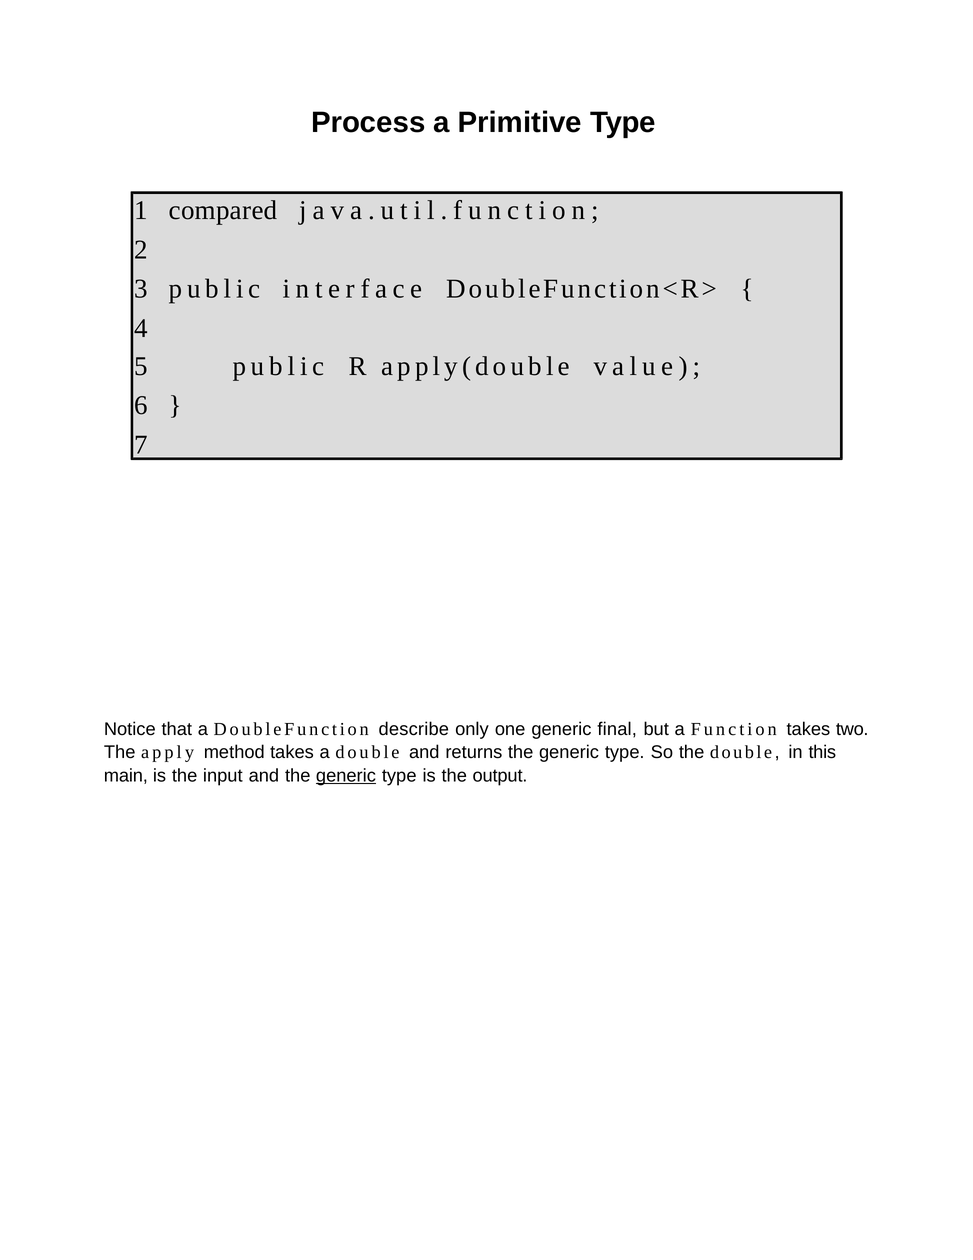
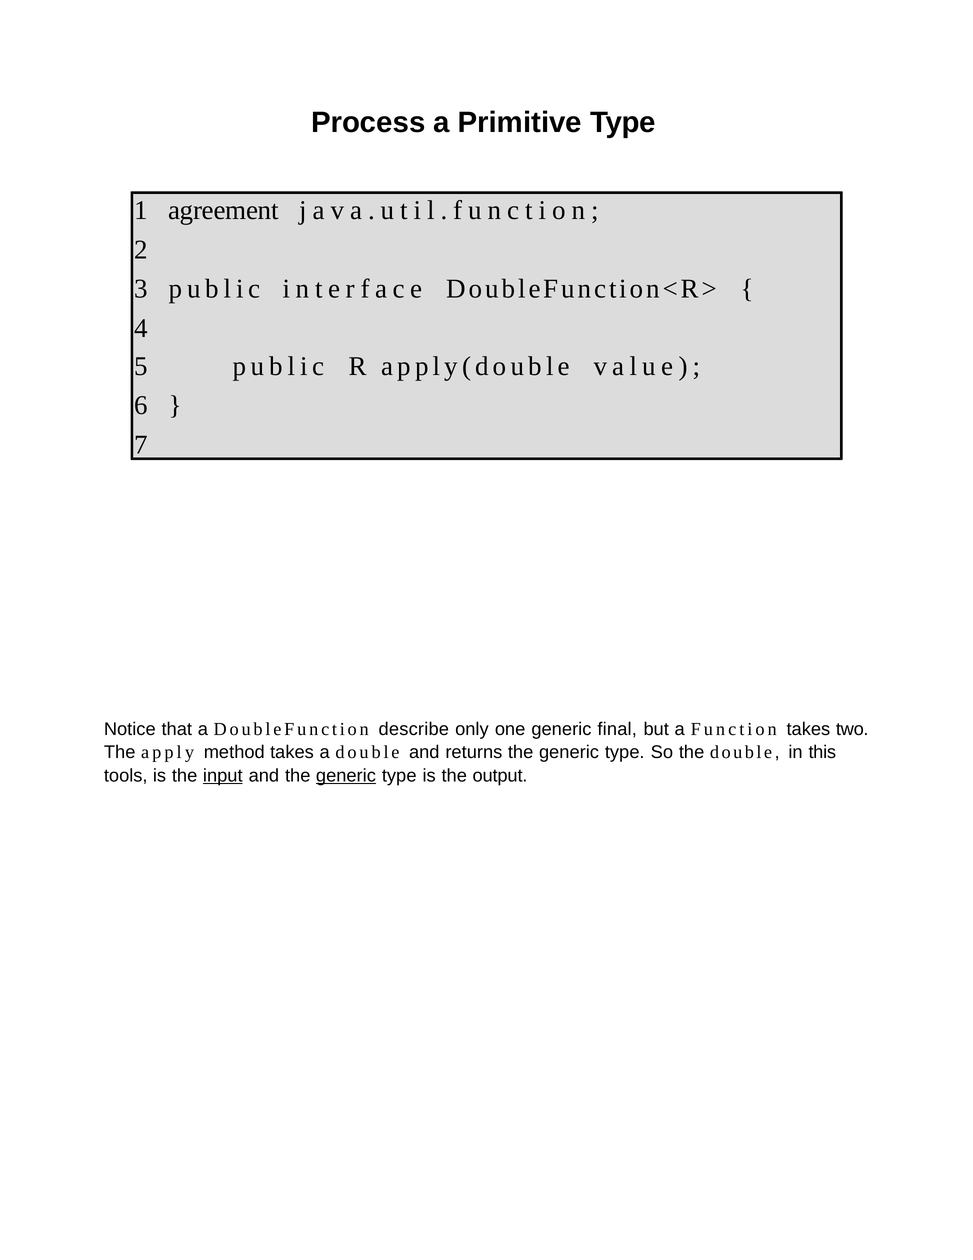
compared: compared -> agreement
main: main -> tools
input underline: none -> present
